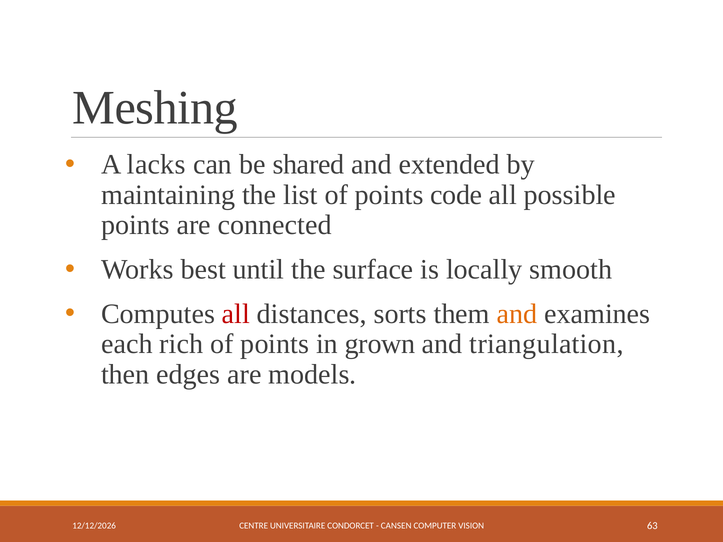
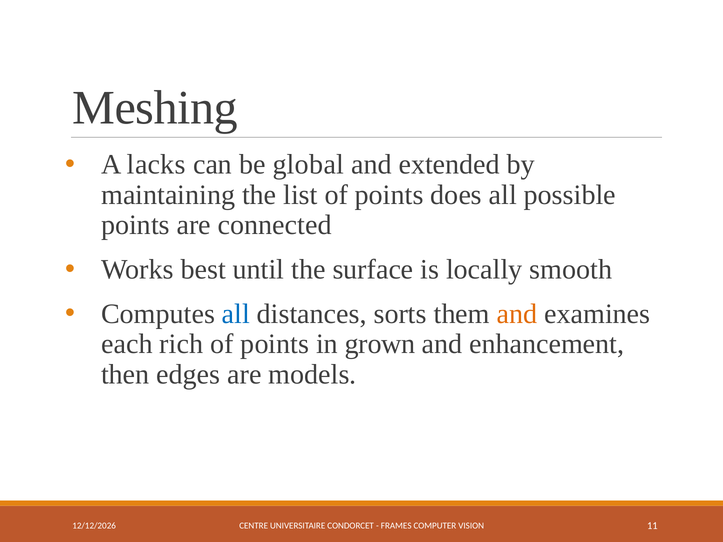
shared: shared -> global
code: code -> does
all at (236, 314) colour: red -> blue
triangulation: triangulation -> enhancement
CANSEN: CANSEN -> FRAMES
63: 63 -> 11
